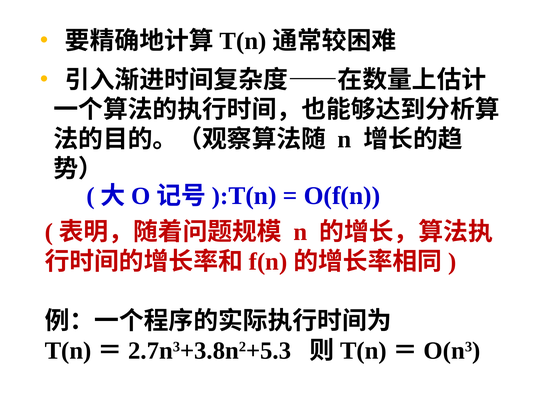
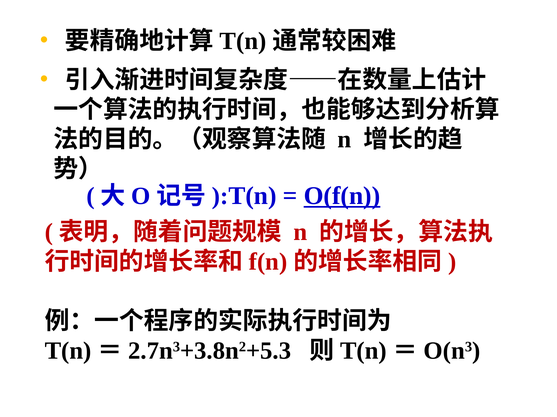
O(f(n underline: none -> present
